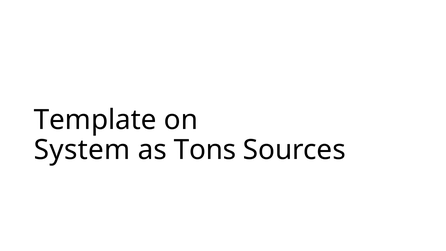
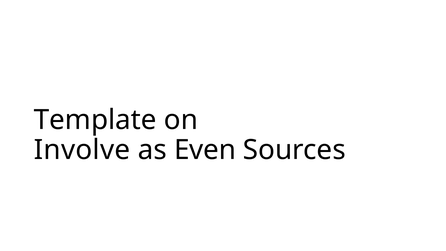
System: System -> Involve
Tons: Tons -> Even
